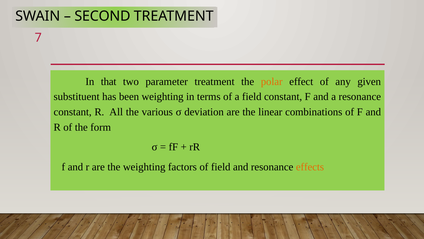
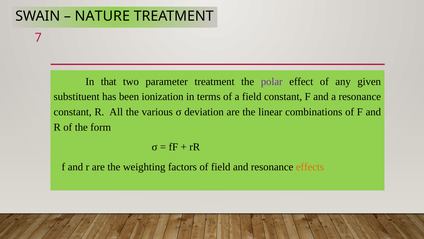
SECOND: SECOND -> NATURE
polar colour: orange -> purple
been weighting: weighting -> ionization
